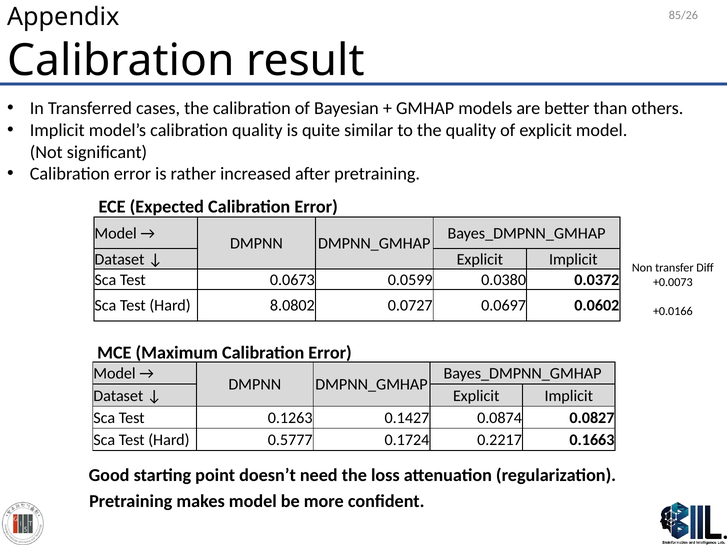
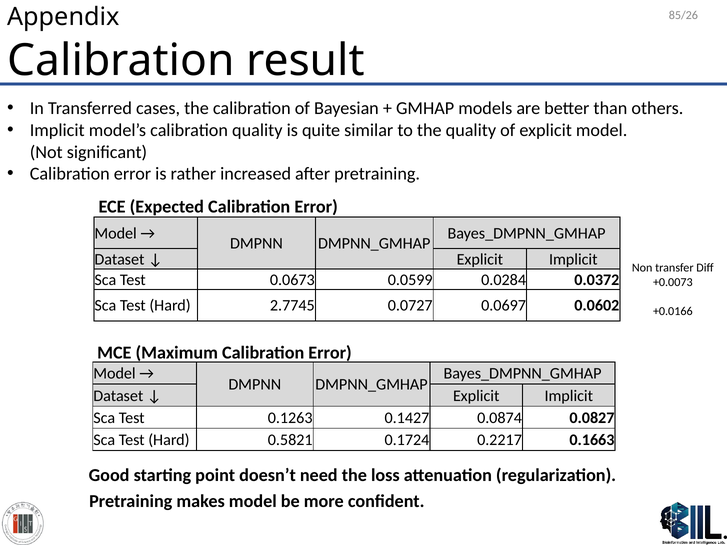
0.0380: 0.0380 -> 0.0284
8.0802: 8.0802 -> 2.7745
0.5777: 0.5777 -> 0.5821
